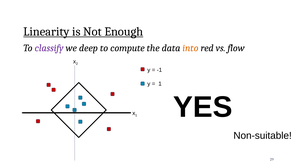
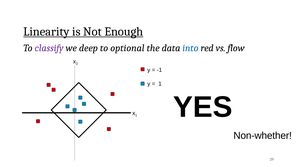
compute: compute -> optional
into colour: orange -> blue
Non-suitable: Non-suitable -> Non-whether
